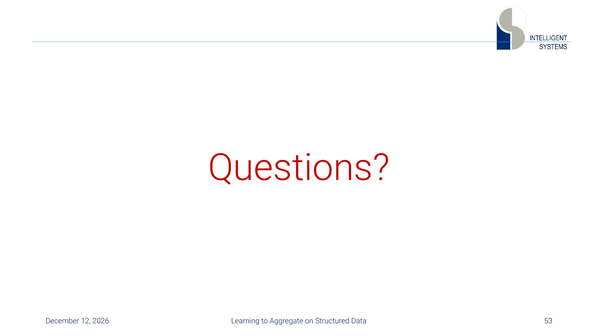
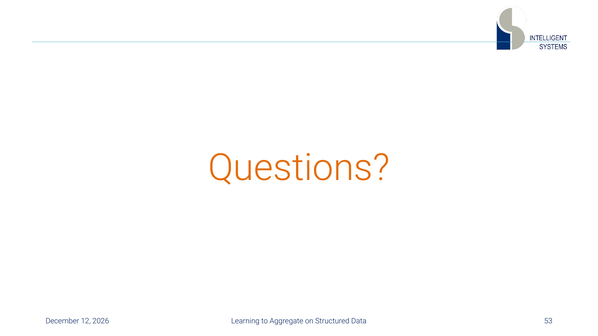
Questions colour: red -> orange
